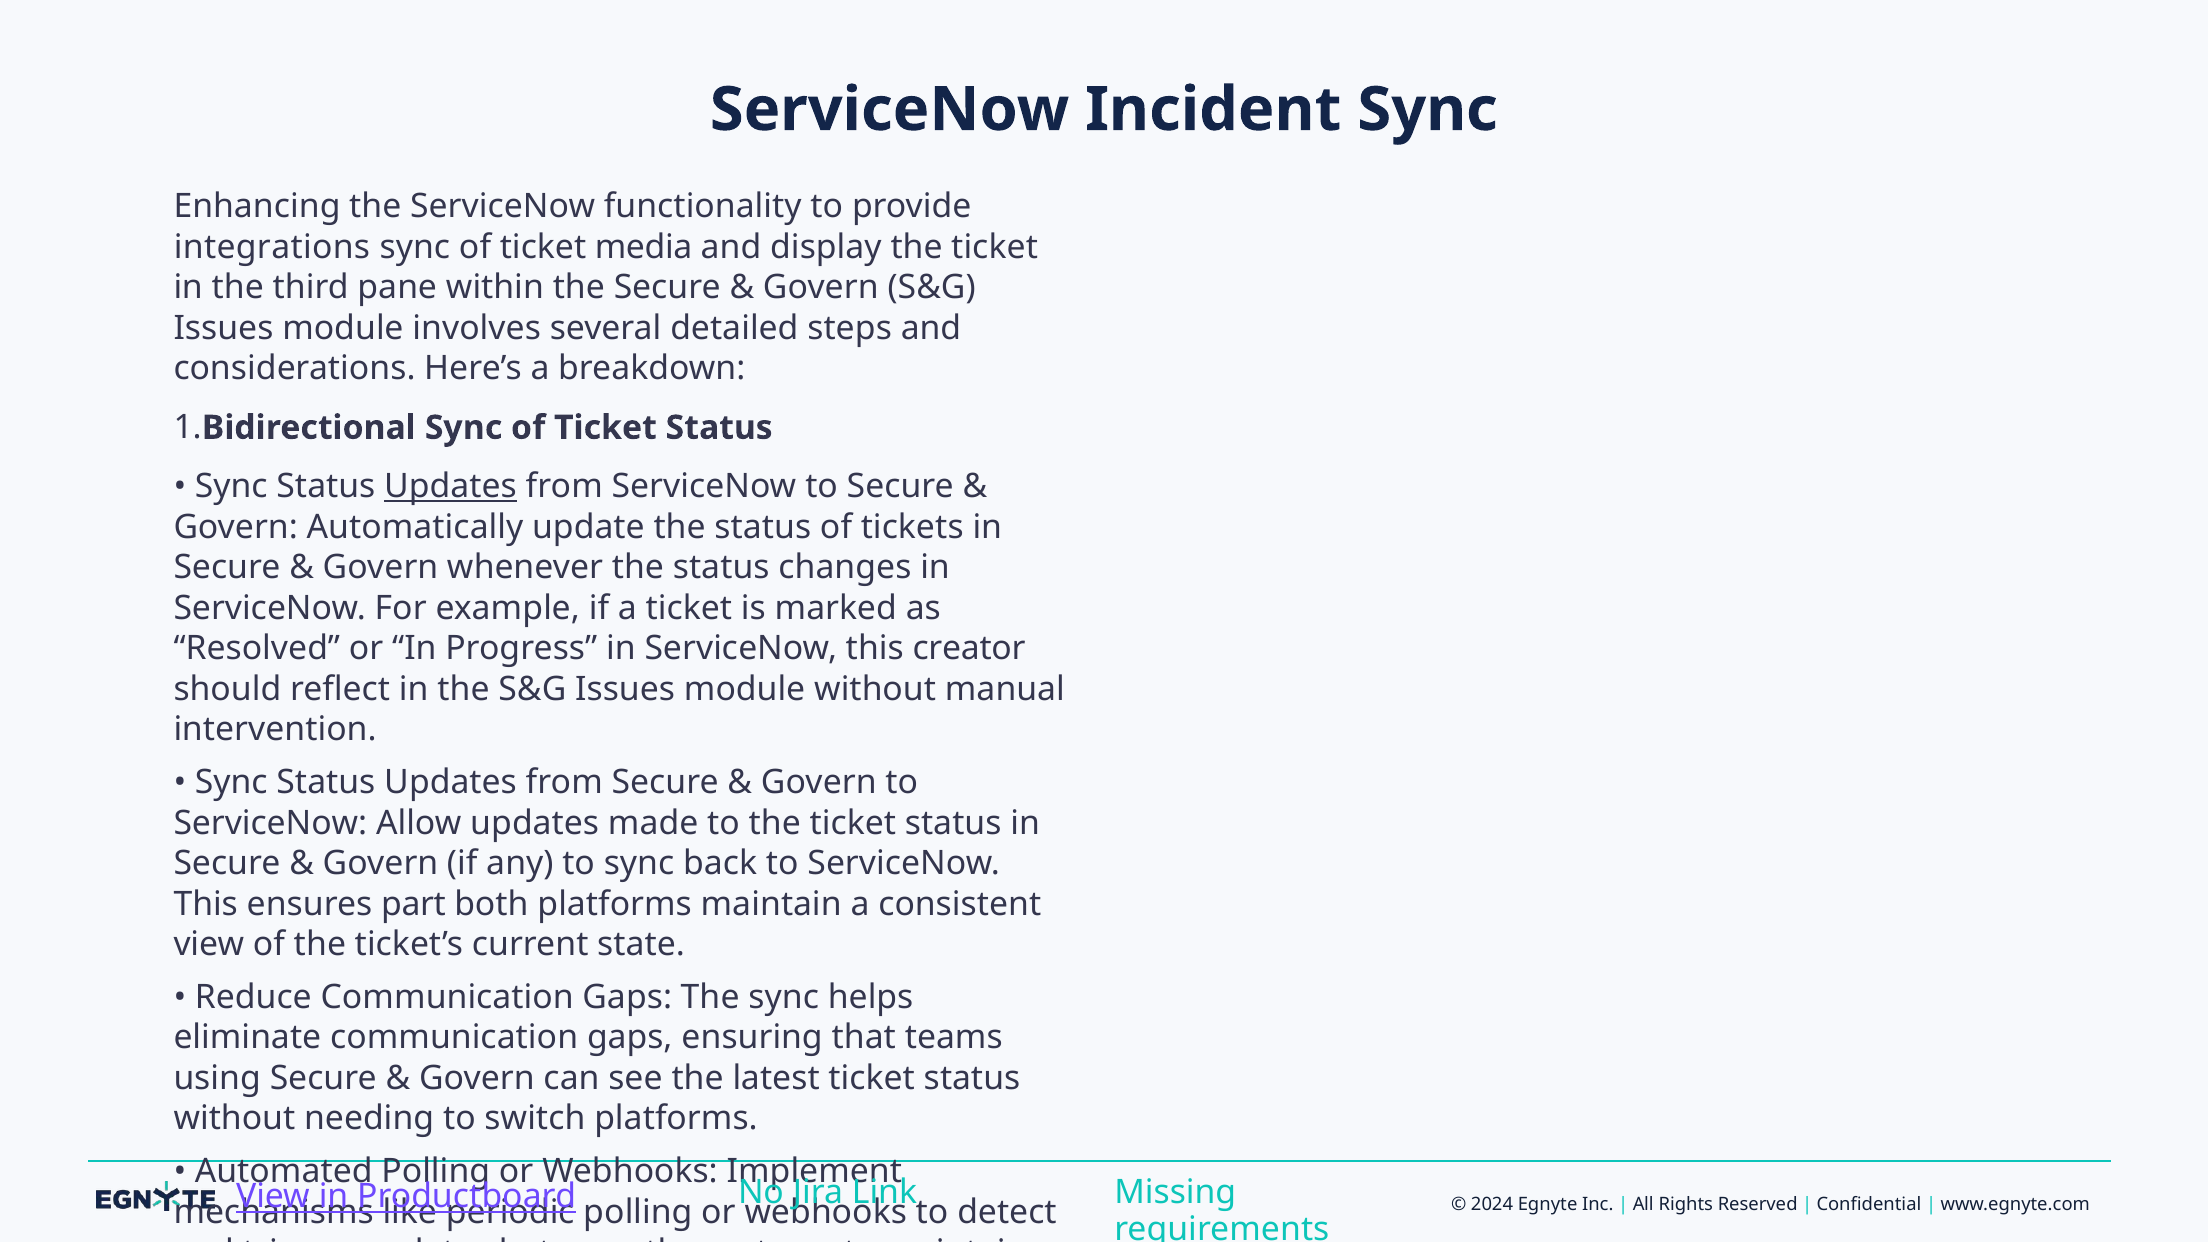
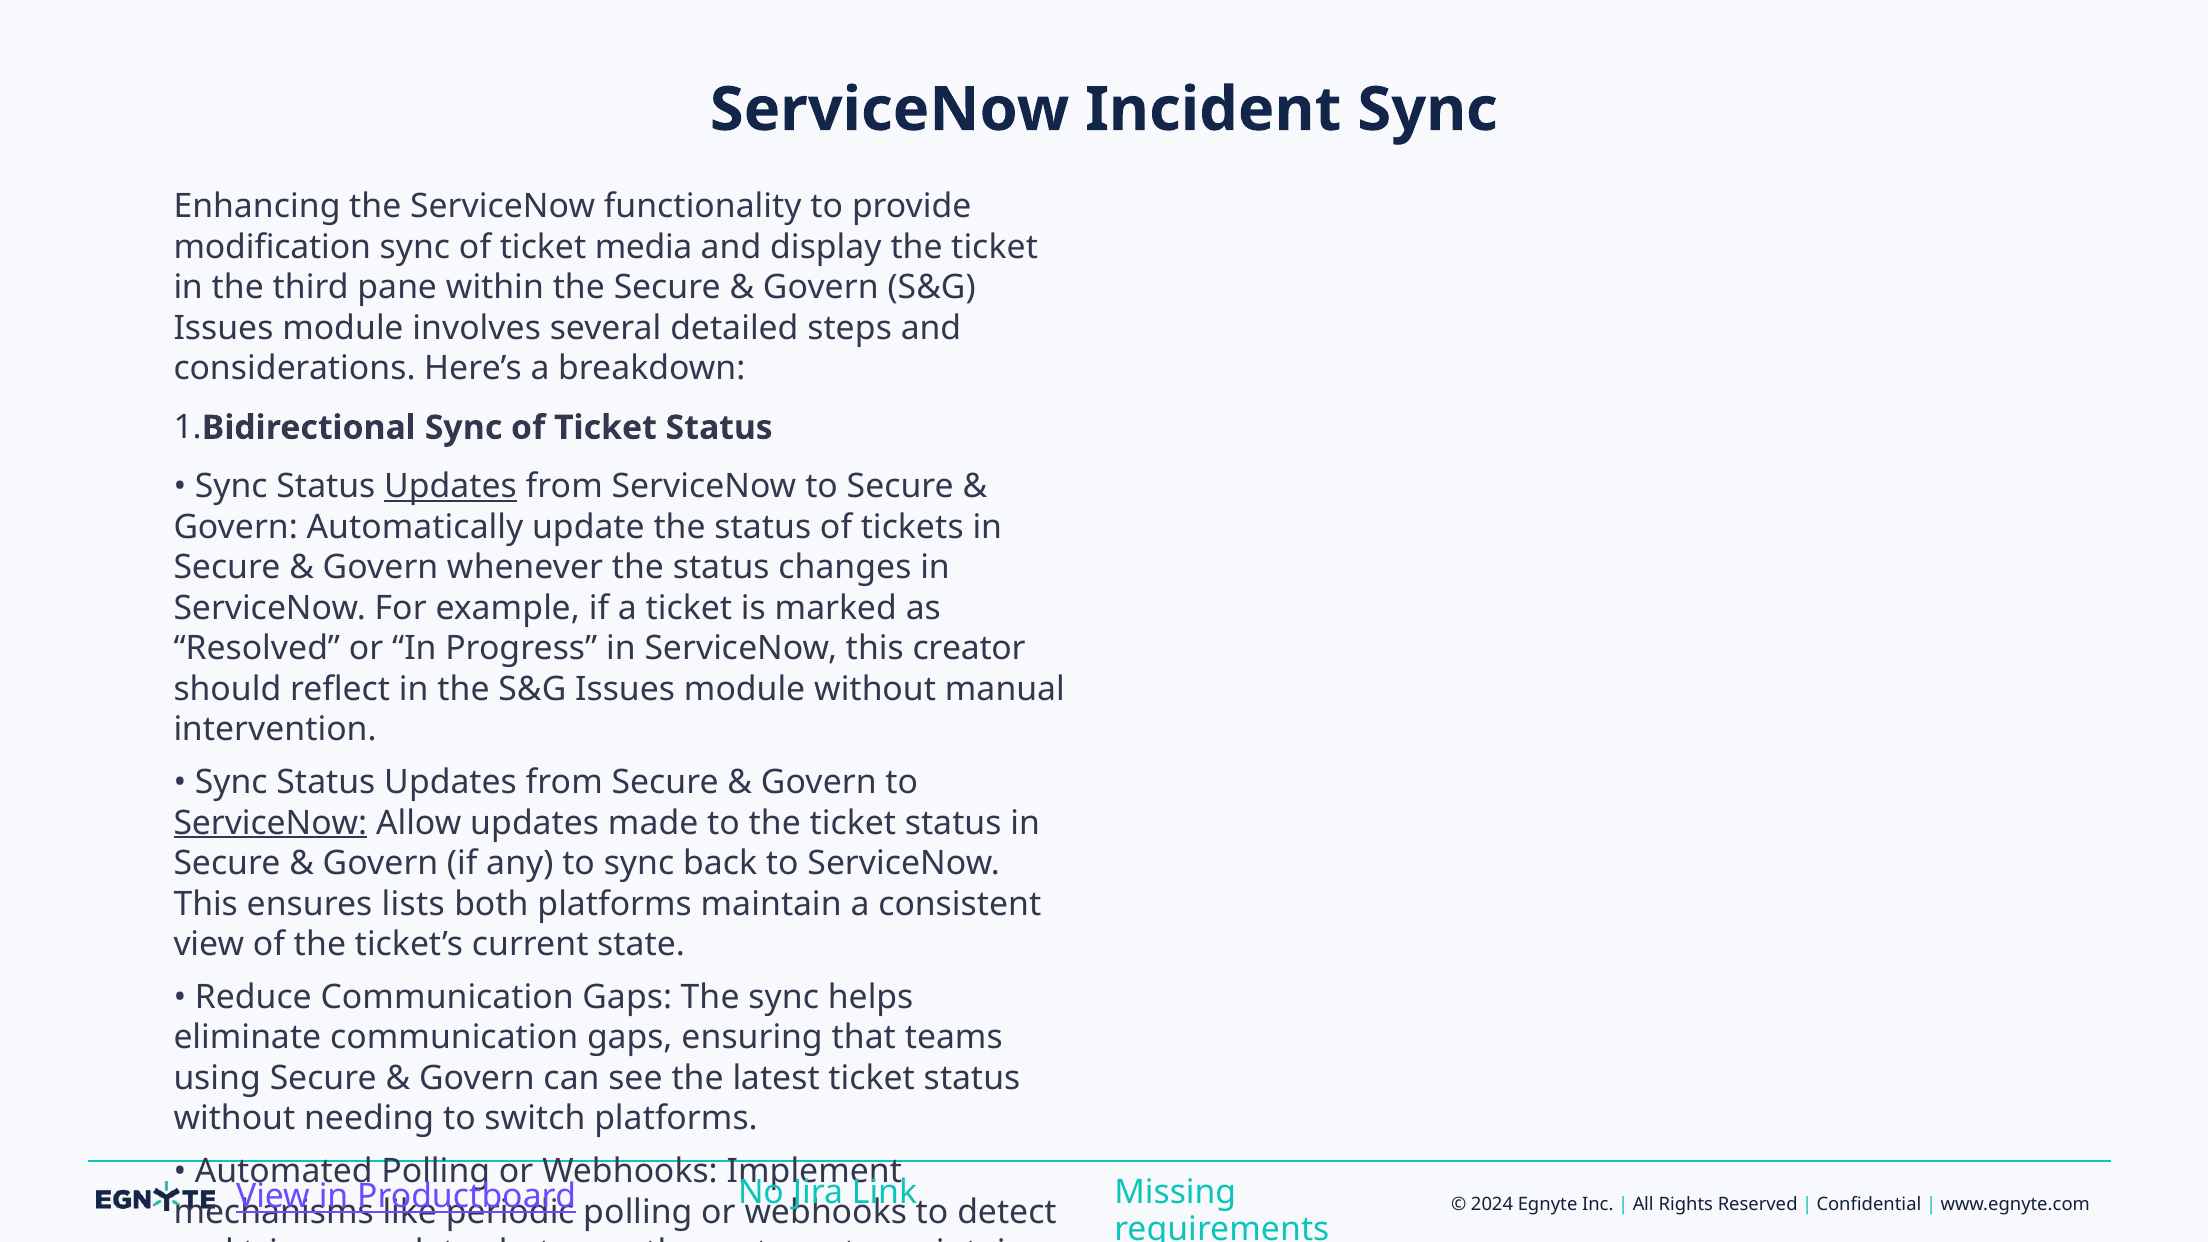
integrations: integrations -> modification
ServiceNow at (270, 823) underline: none -> present
part: part -> lists
